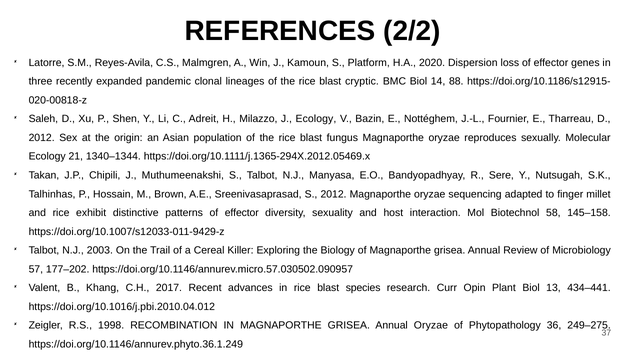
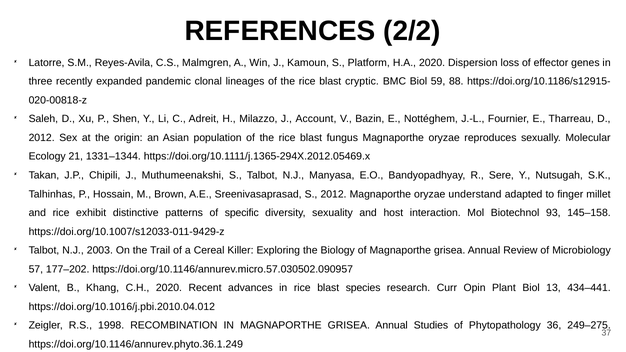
14: 14 -> 59
J Ecology: Ecology -> Account
1340–1344: 1340–1344 -> 1331–1344
sequencing: sequencing -> understand
patterns of effector: effector -> specific
58: 58 -> 93
C.H 2017: 2017 -> 2020
Annual Oryzae: Oryzae -> Studies
